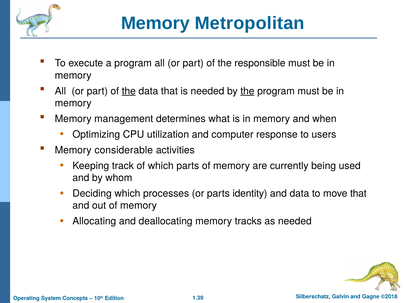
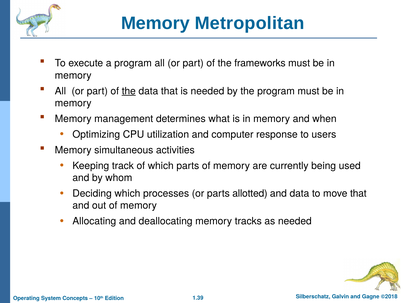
responsible: responsible -> frameworks
the at (247, 91) underline: present -> none
considerable: considerable -> simultaneous
identity: identity -> allotted
